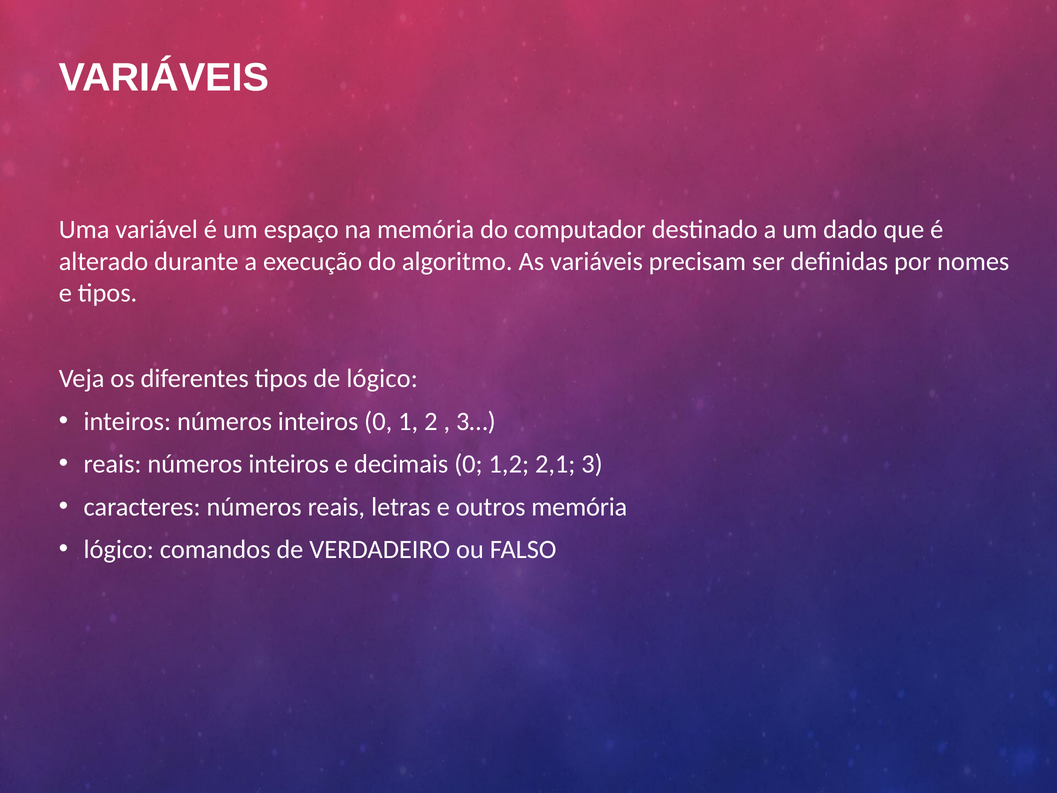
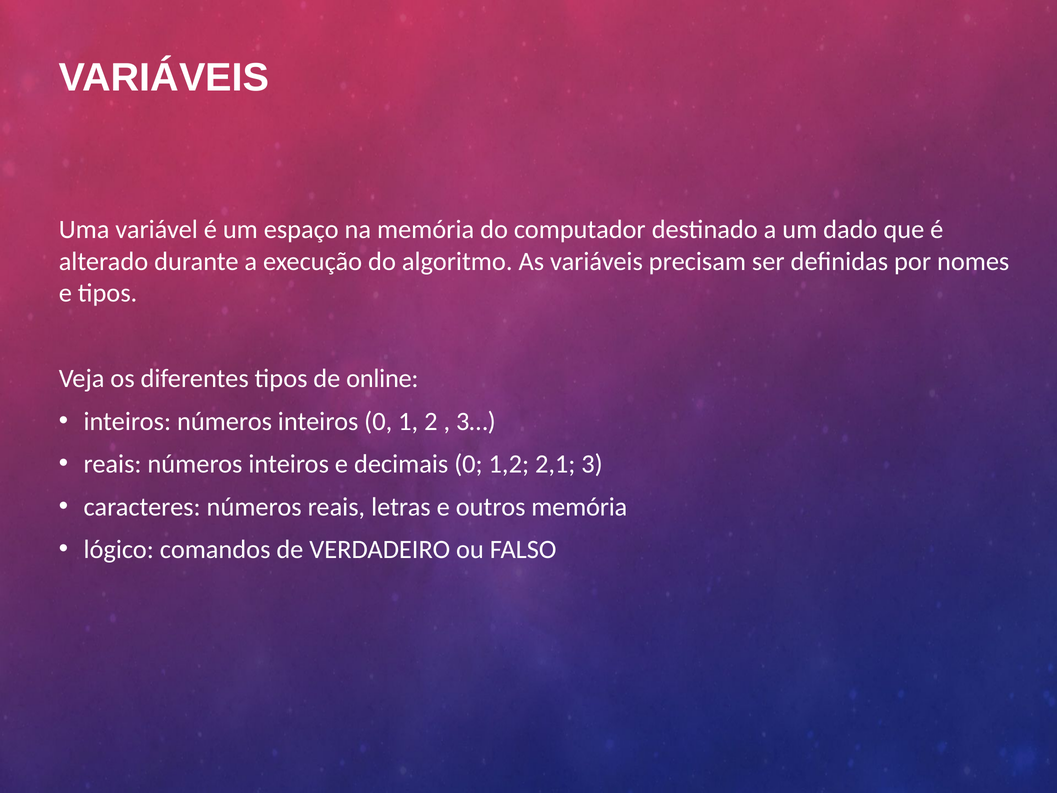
de lógico: lógico -> online
